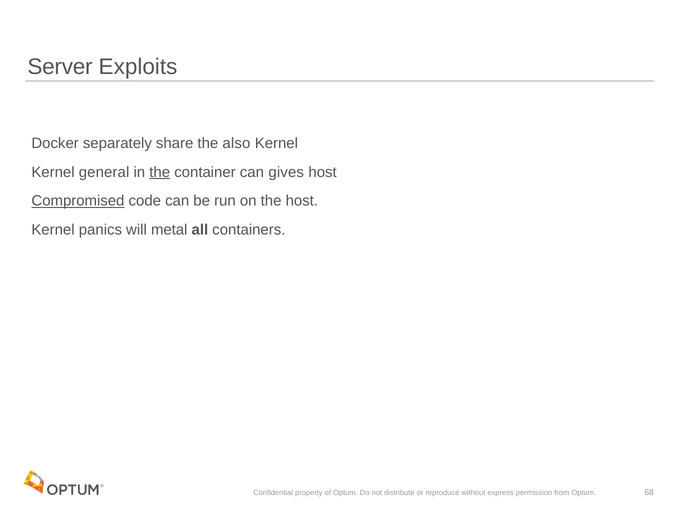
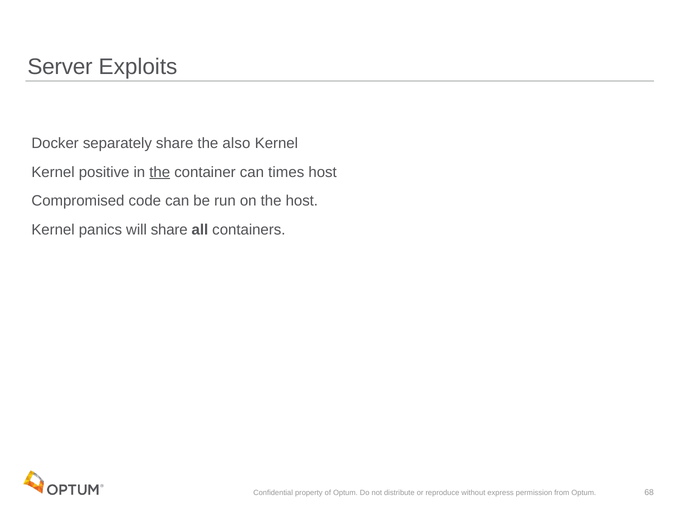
general: general -> positive
gives: gives -> times
Compromised underline: present -> none
will metal: metal -> share
